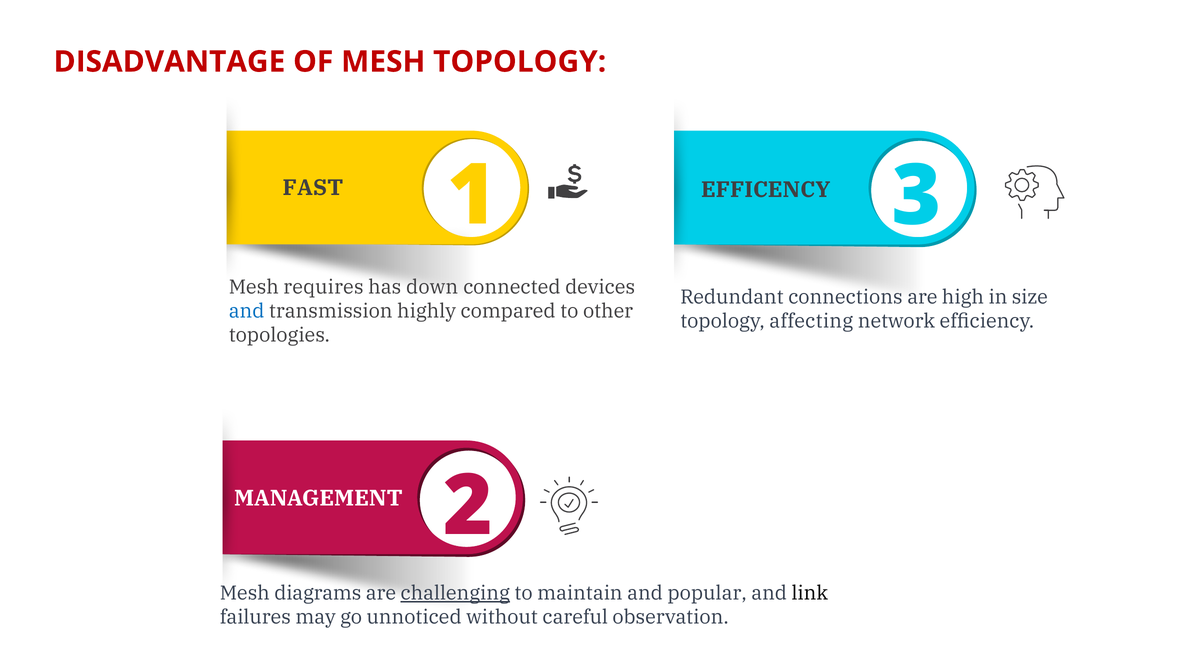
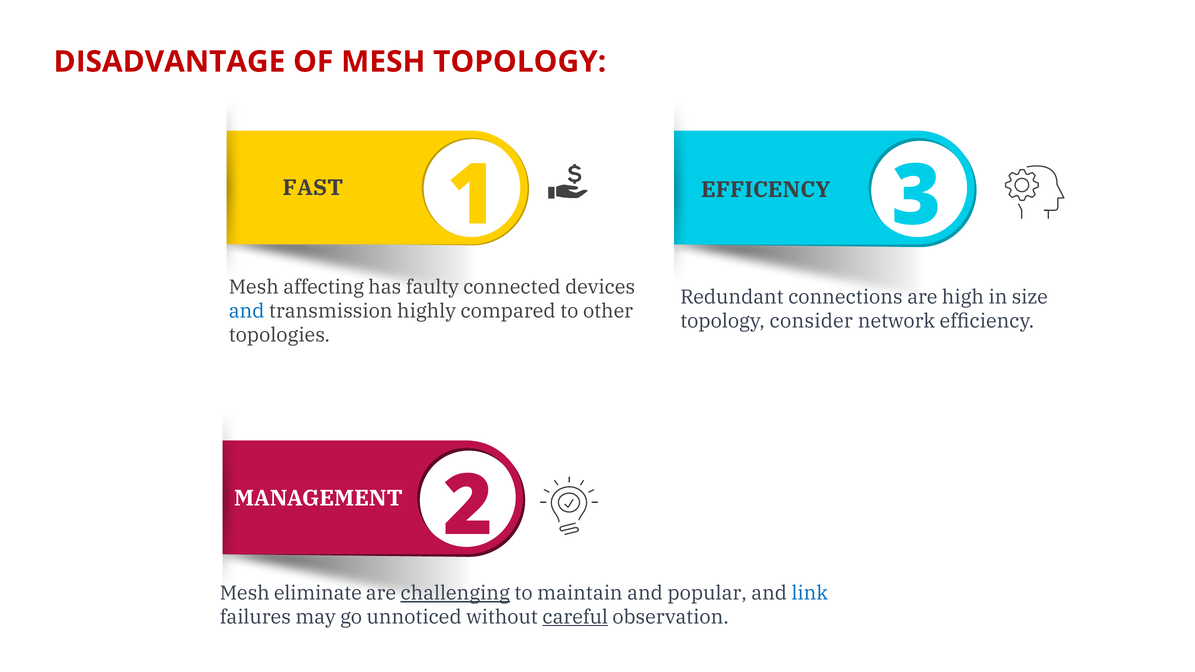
requires: requires -> affecting
down: down -> faulty
affecting: affecting -> consider
diagrams: diagrams -> eliminate
link colour: black -> blue
careful underline: none -> present
